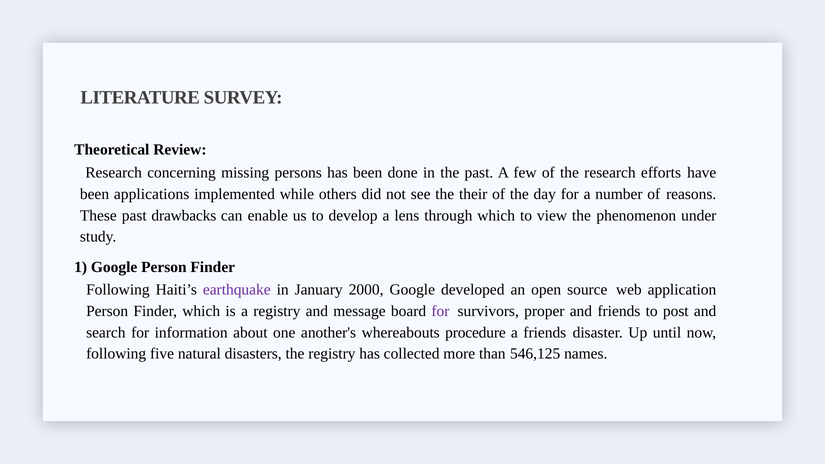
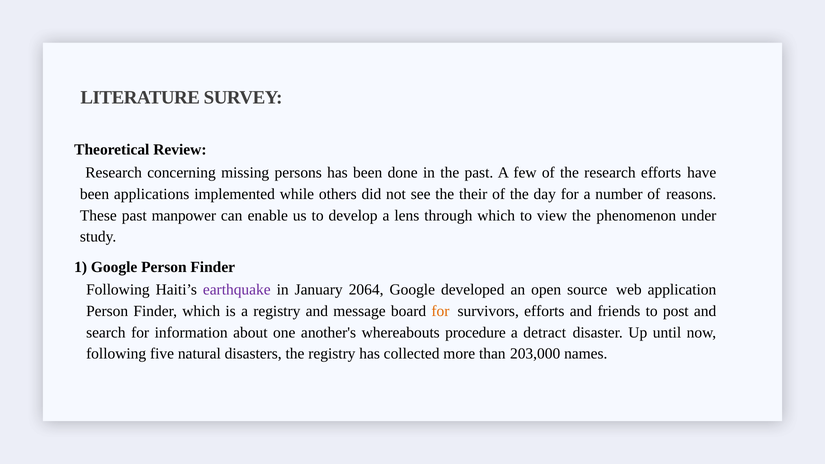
drawbacks: drawbacks -> manpower
2000: 2000 -> 2064
for at (440, 311) colour: purple -> orange
survivors proper: proper -> efforts
a friends: friends -> detract
546,125: 546,125 -> 203,000
